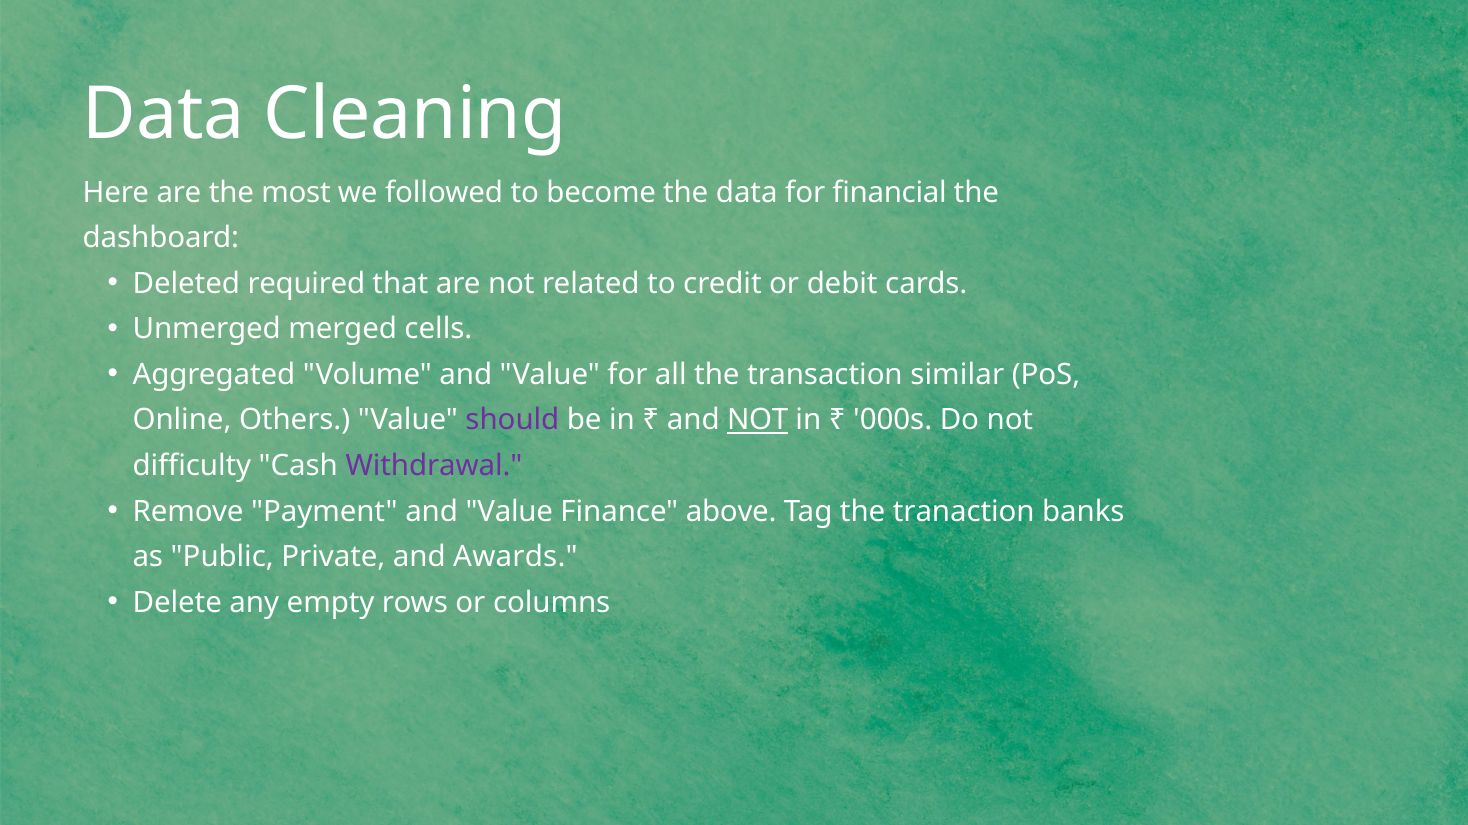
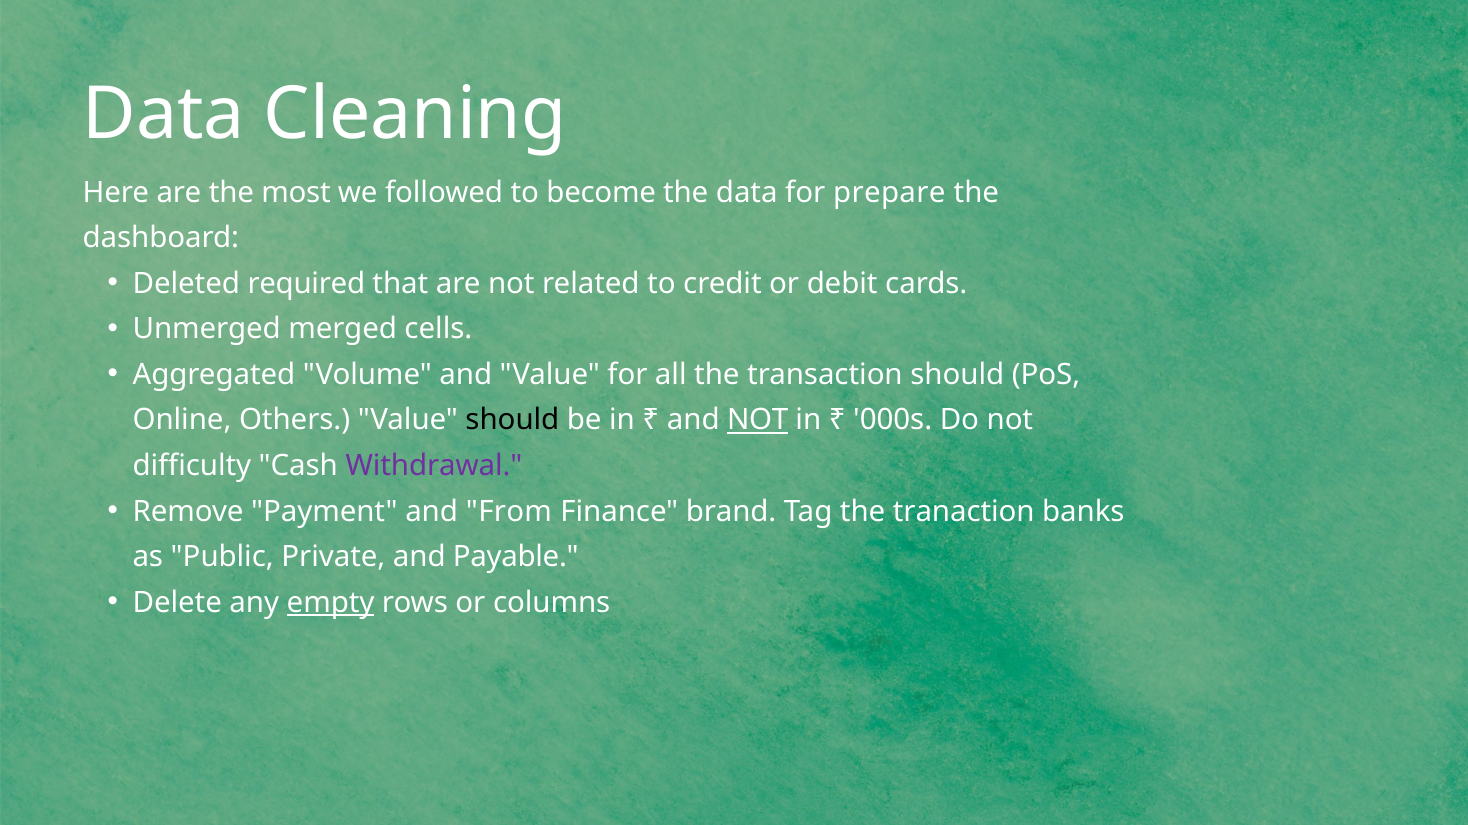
financial: financial -> prepare
transaction similar: similar -> should
should at (512, 421) colour: purple -> black
Payment and Value: Value -> From
above: above -> brand
Awards: Awards -> Payable
empty underline: none -> present
